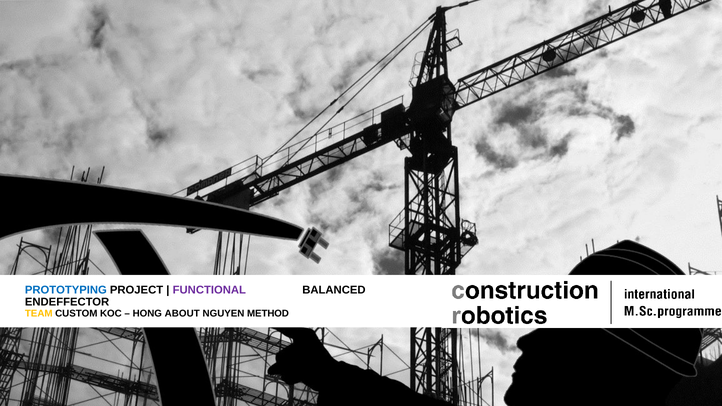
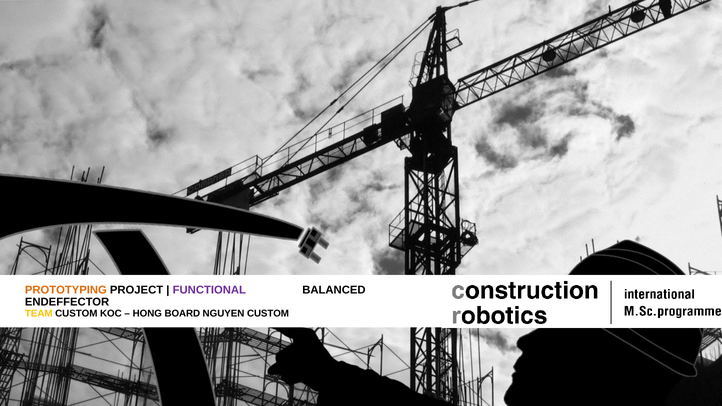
PROTOTYPING colour: blue -> orange
ABOUT: ABOUT -> BOARD
NGUYEN METHOD: METHOD -> CUSTOM
